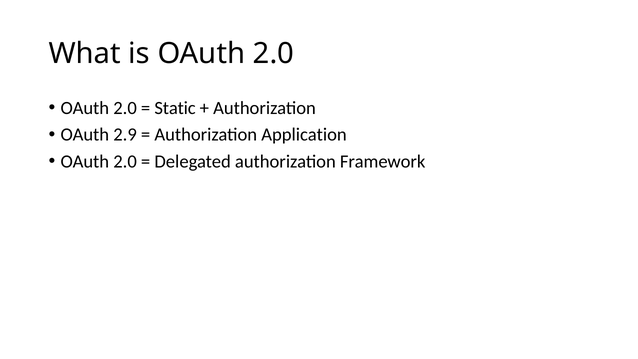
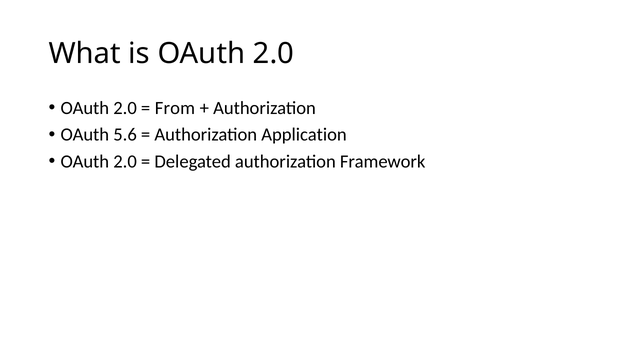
Static: Static -> From
2.9: 2.9 -> 5.6
